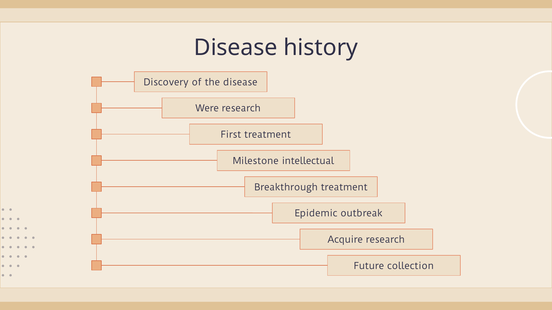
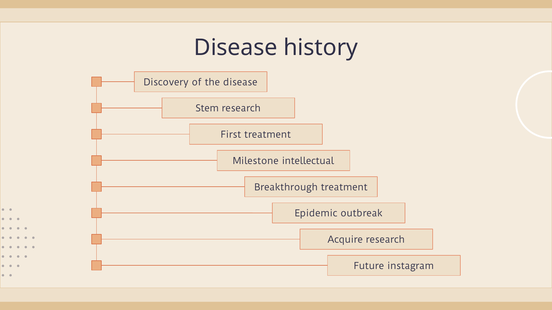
Were: Were -> Stem
collection: collection -> instagram
